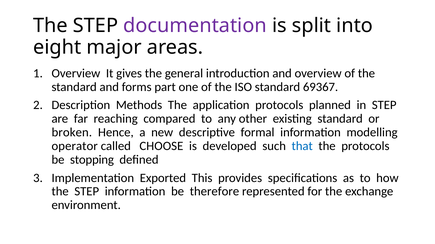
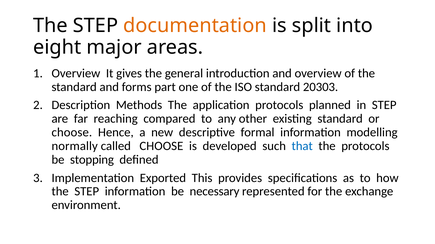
documentation colour: purple -> orange
69367: 69367 -> 20303
broken at (72, 133): broken -> choose
operator: operator -> normally
therefore: therefore -> necessary
